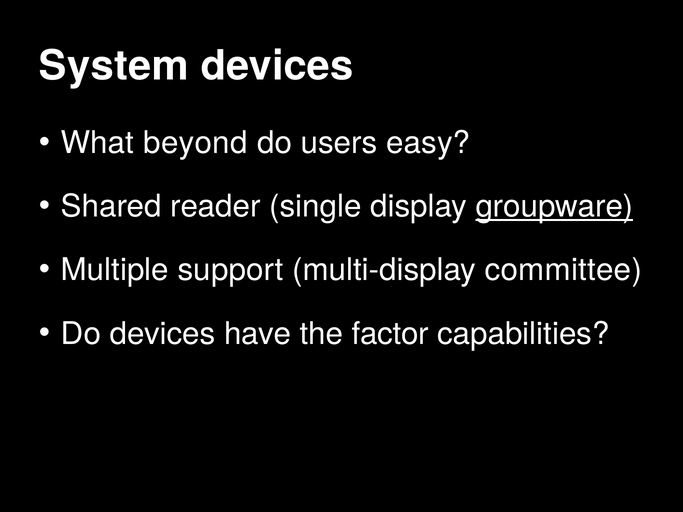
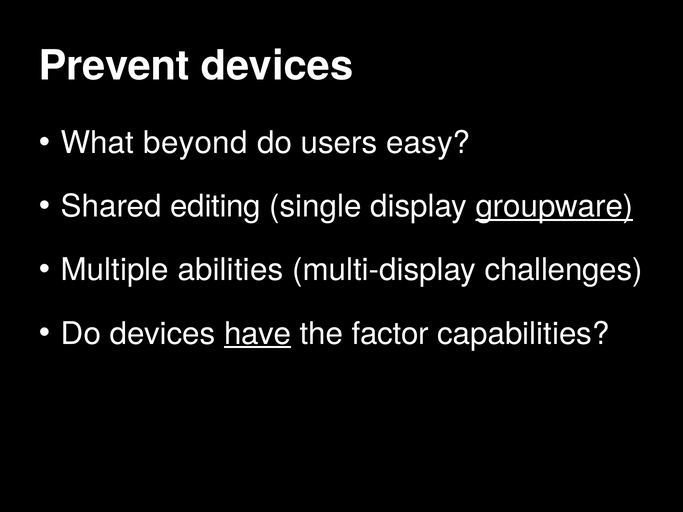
System: System -> Prevent
reader: reader -> editing
support: support -> abilities
committee: committee -> challenges
have underline: none -> present
